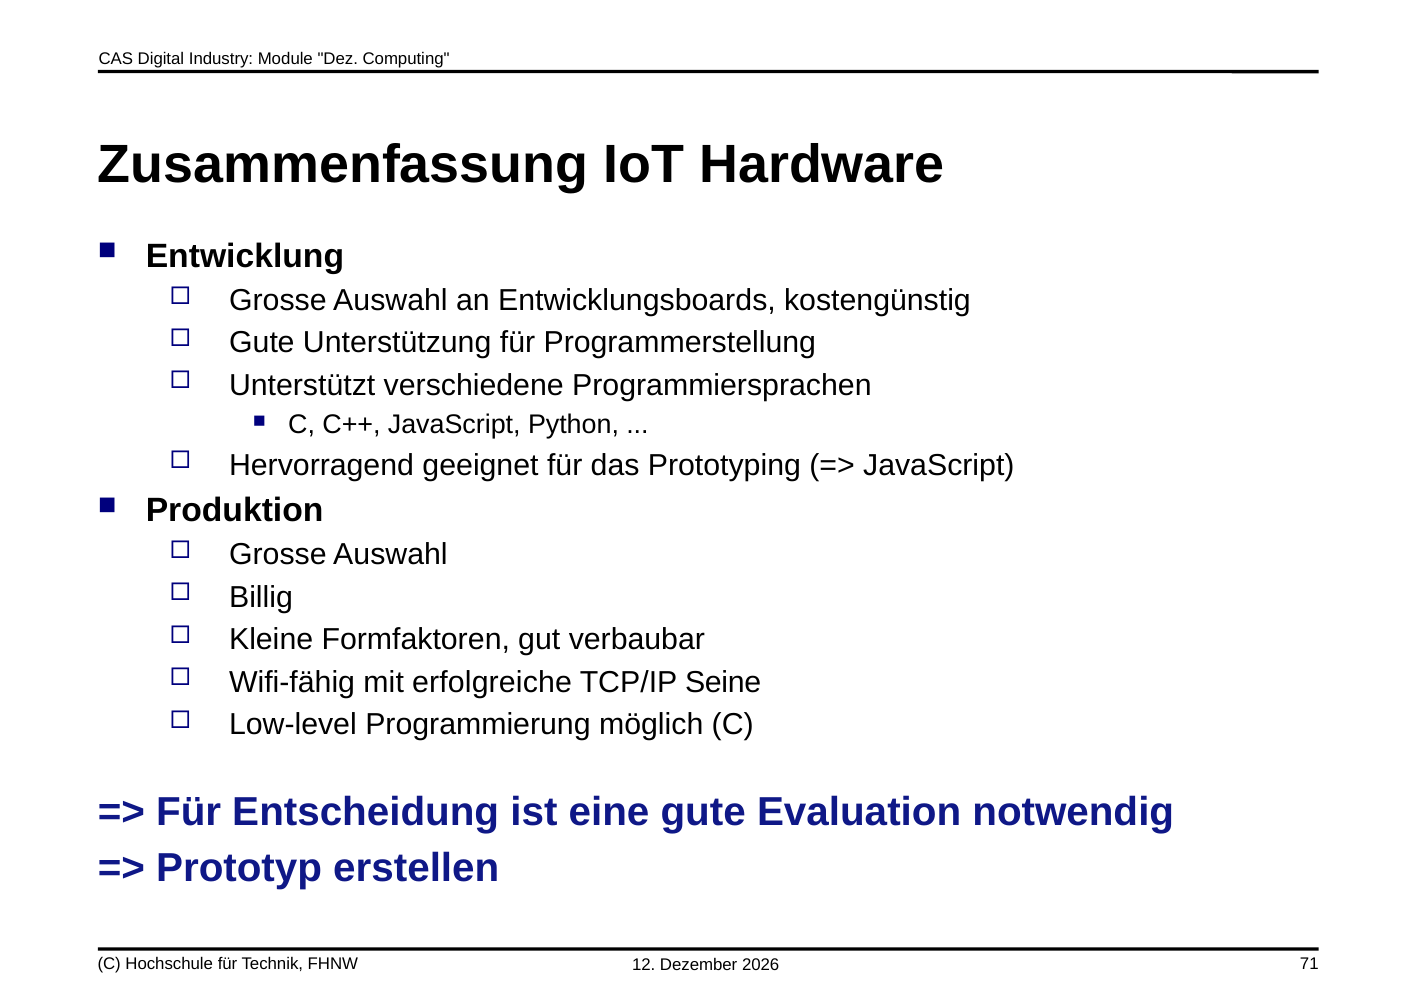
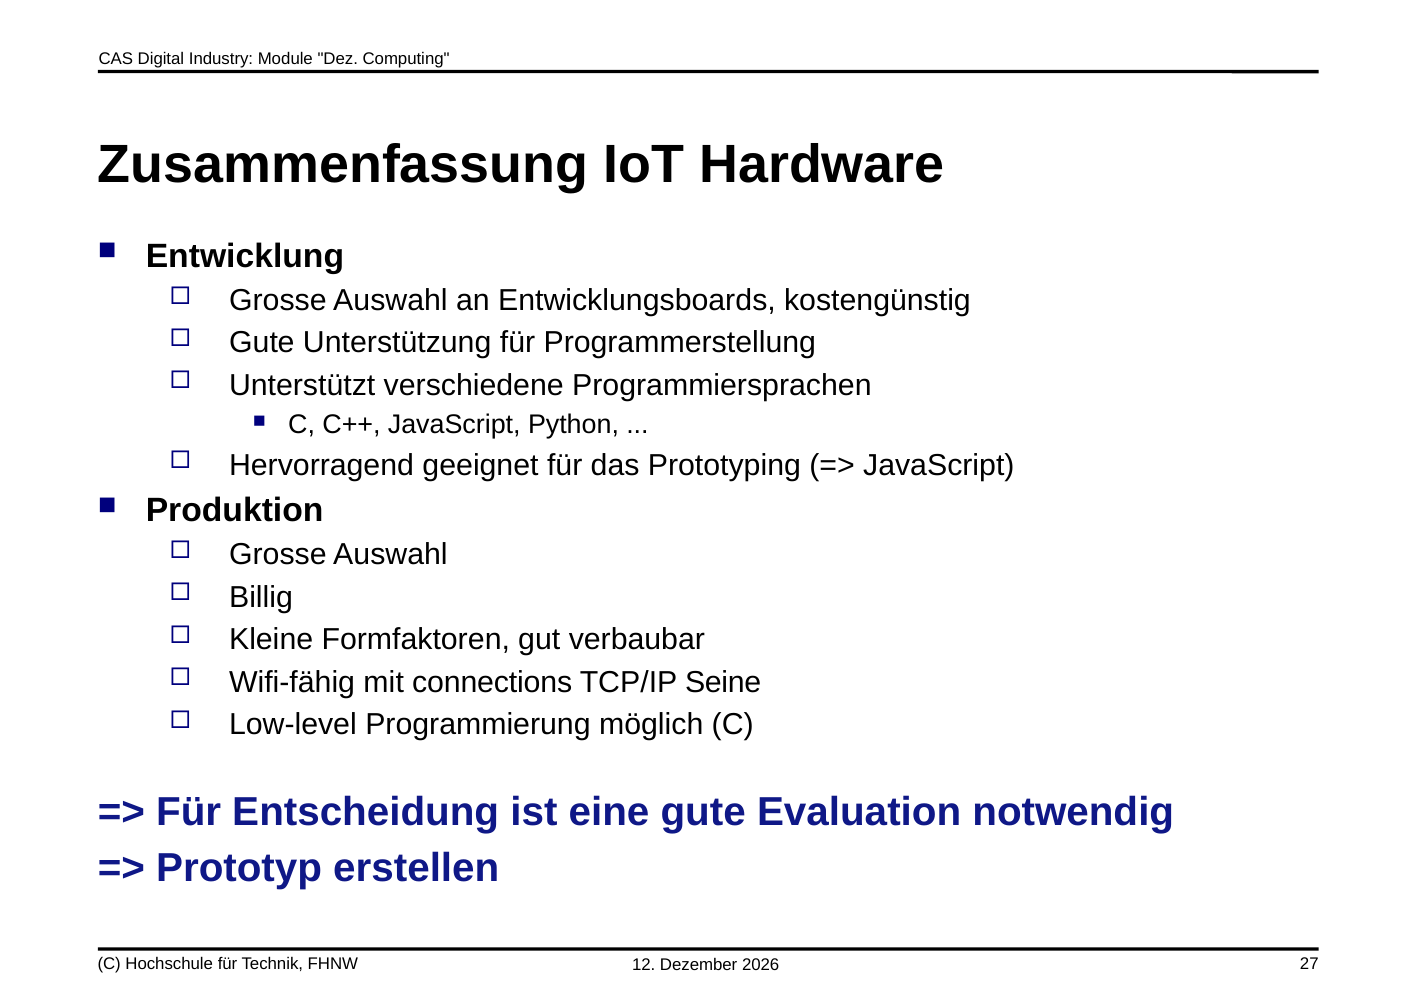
erfolgreiche: erfolgreiche -> connections
71: 71 -> 27
